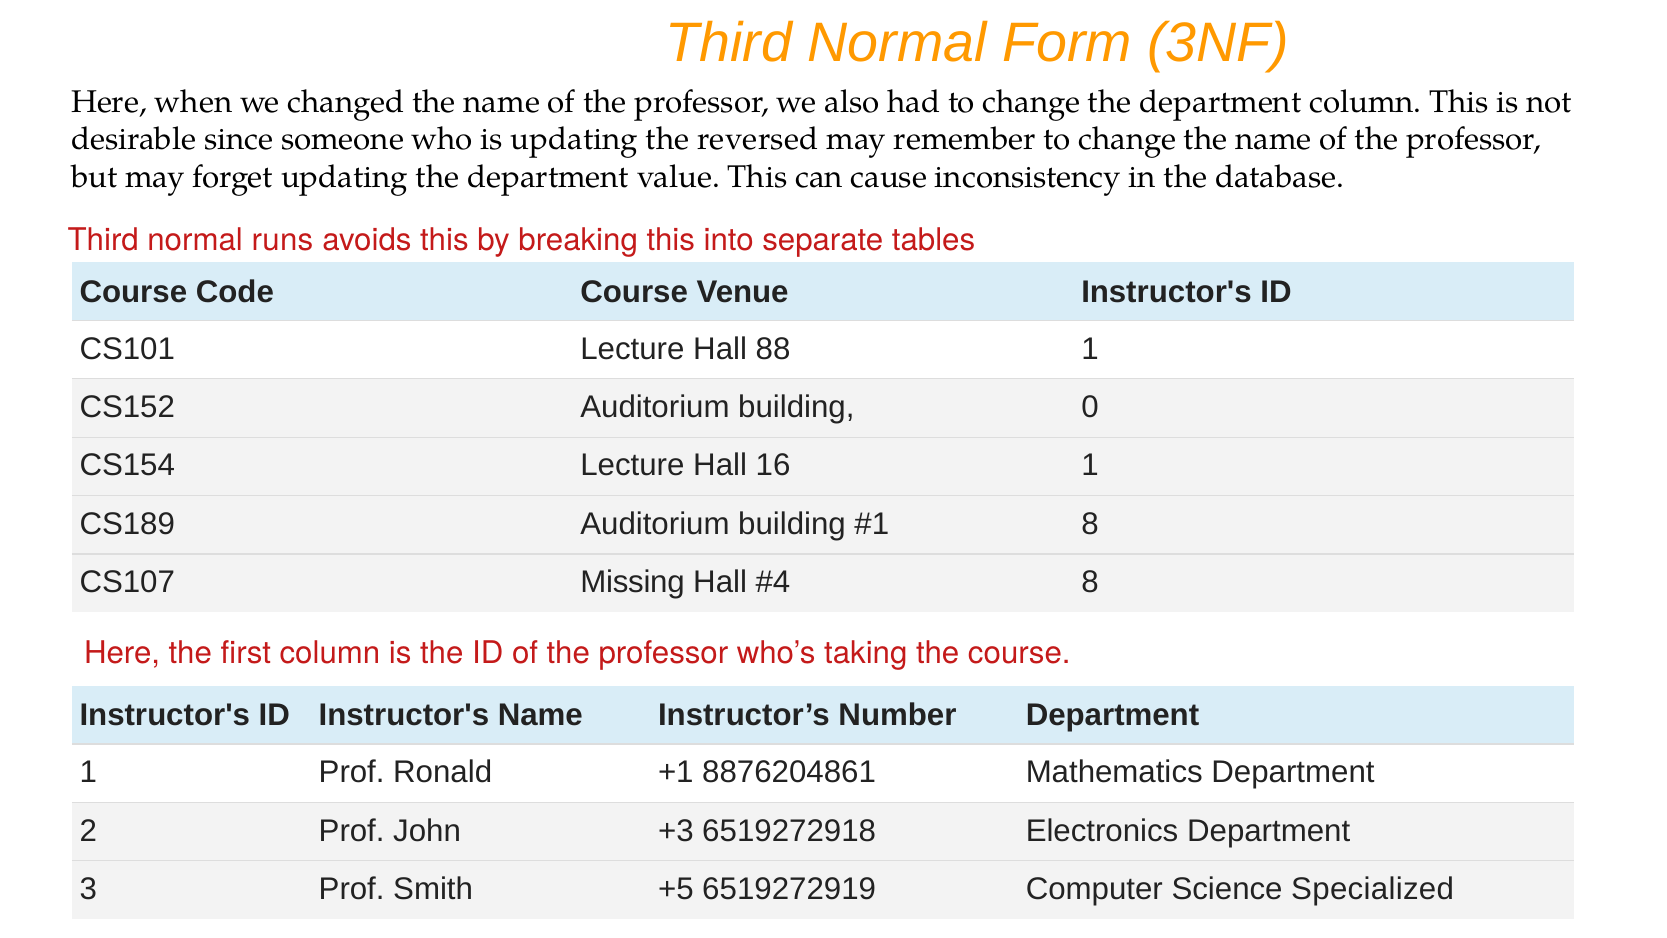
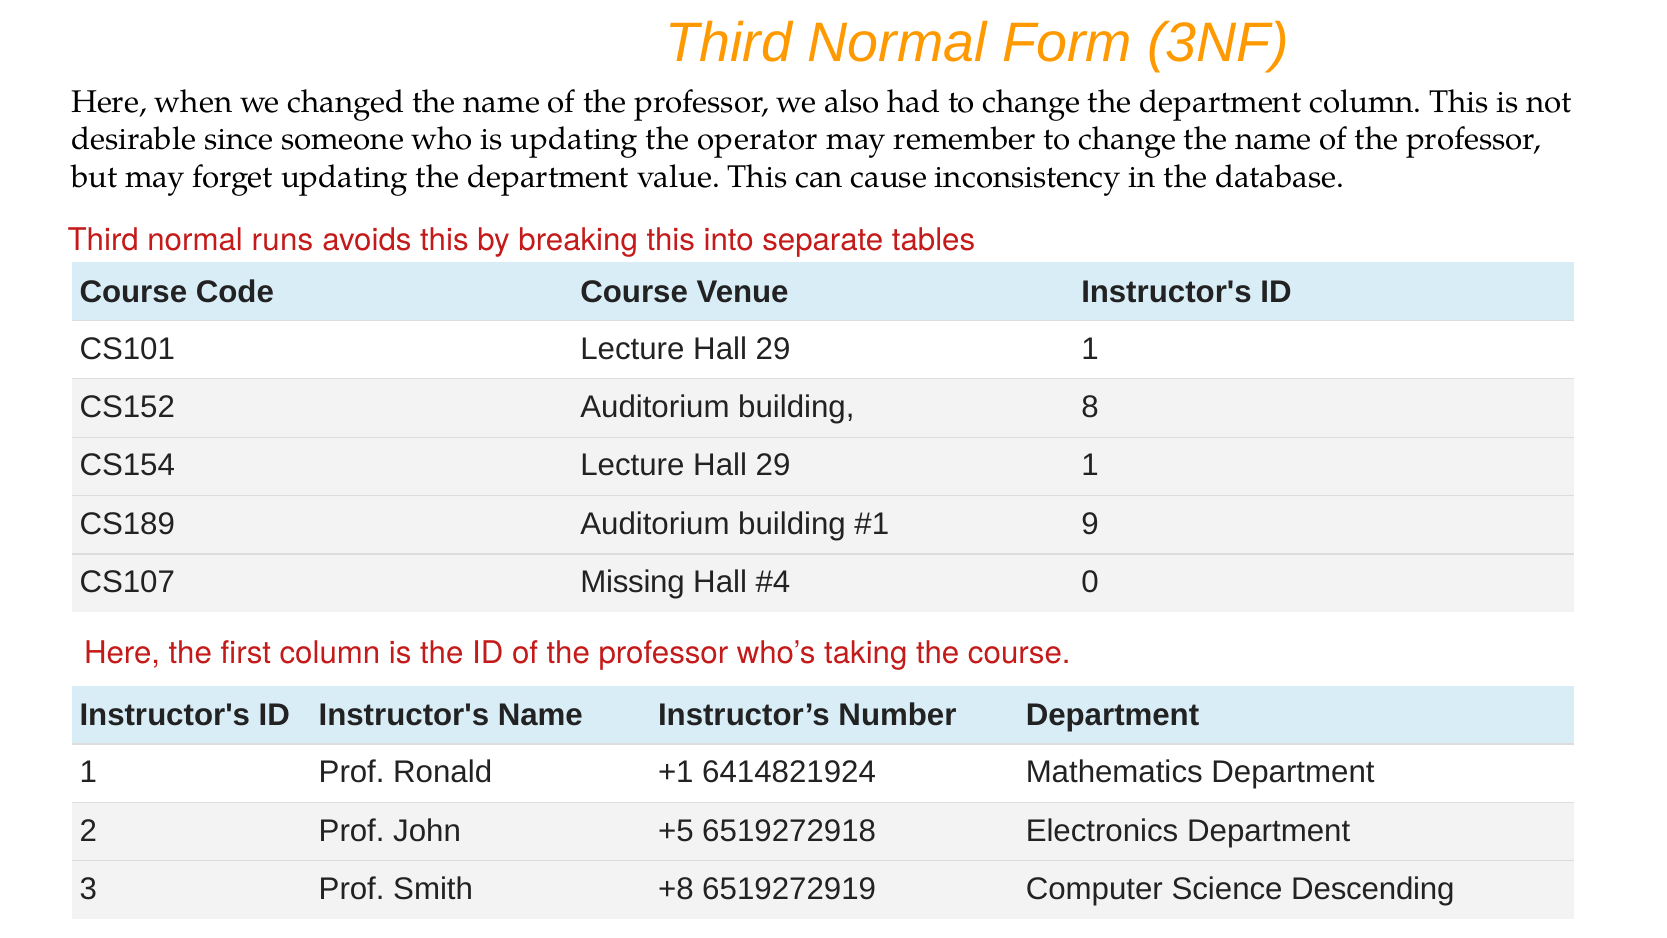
reversed: reversed -> operator
CS101 Lecture Hall 88: 88 -> 29
0: 0 -> 8
CS154 Lecture Hall 16: 16 -> 29
8 at (1090, 524): 8 -> 9
8 at (1090, 582): 8 -> 0
8876204861: 8876204861 -> 6414821924
+3: +3 -> +5
+5: +5 -> +8
Specialized: Specialized -> Descending
